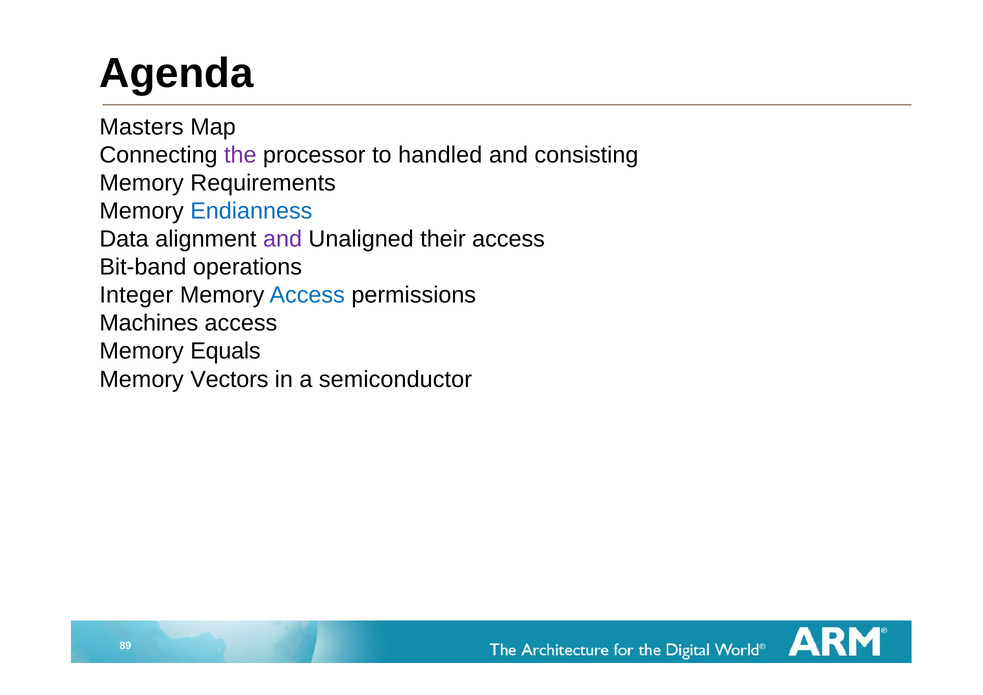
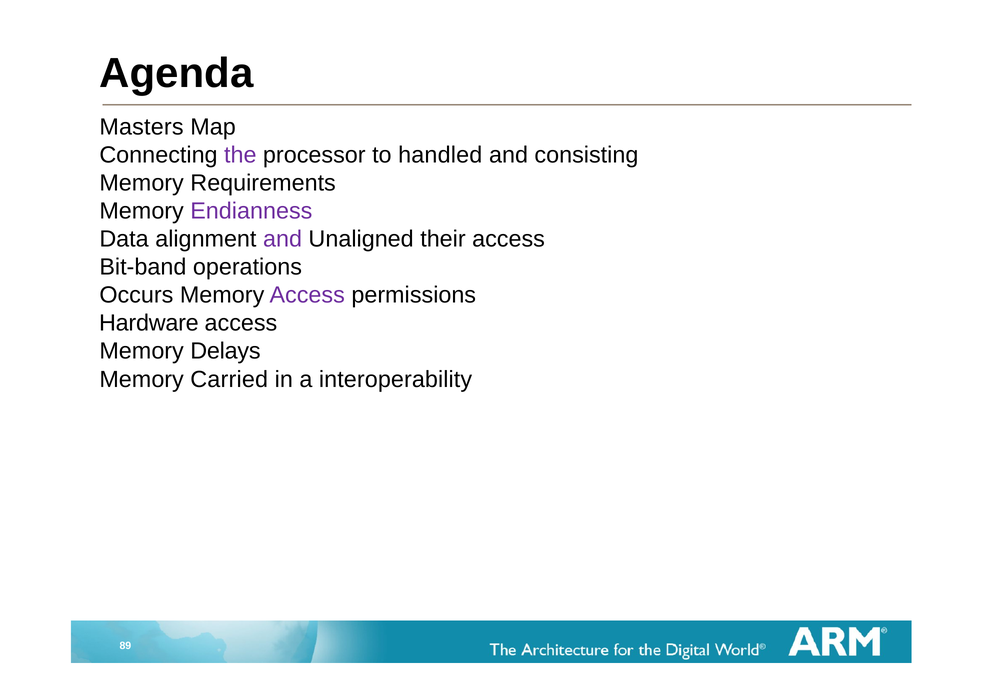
Endianness colour: blue -> purple
Integer: Integer -> Occurs
Access at (307, 295) colour: blue -> purple
Machines: Machines -> Hardware
Equals: Equals -> Delays
Vectors: Vectors -> Carried
semiconductor: semiconductor -> interoperability
